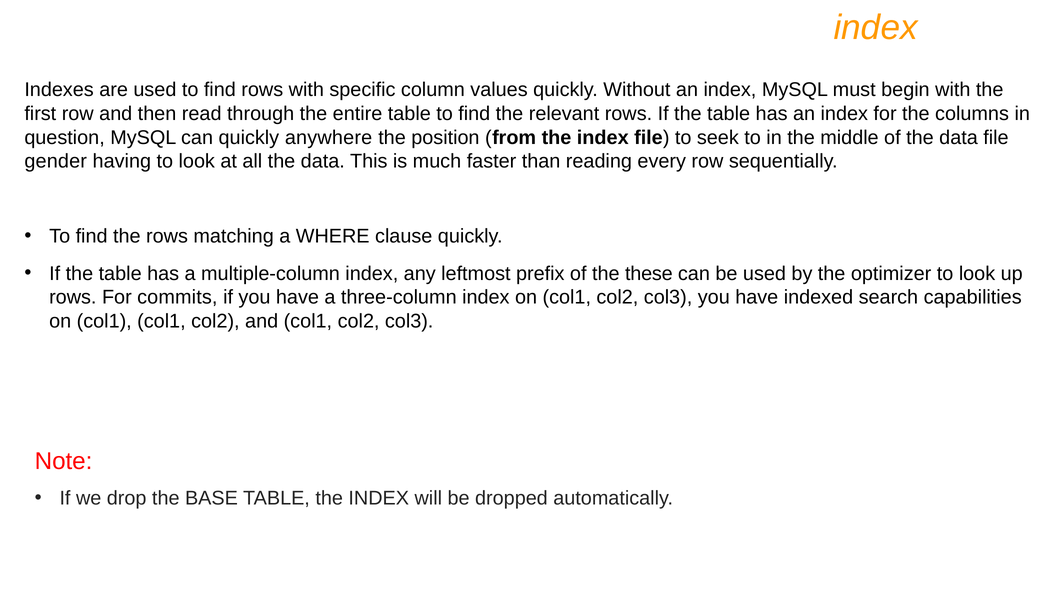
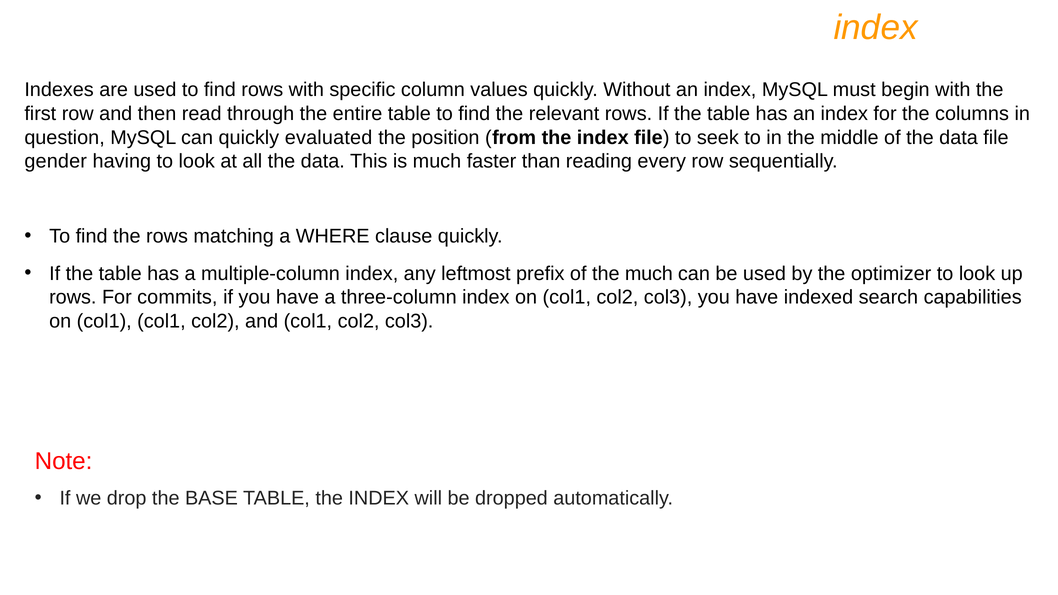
anywhere: anywhere -> evaluated
the these: these -> much
